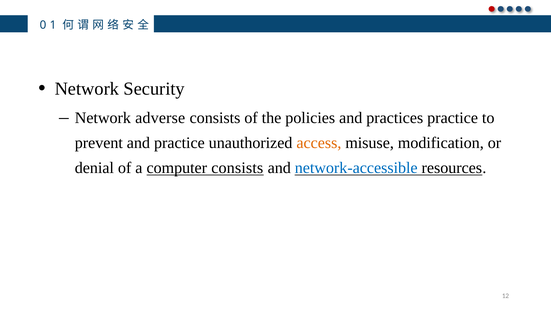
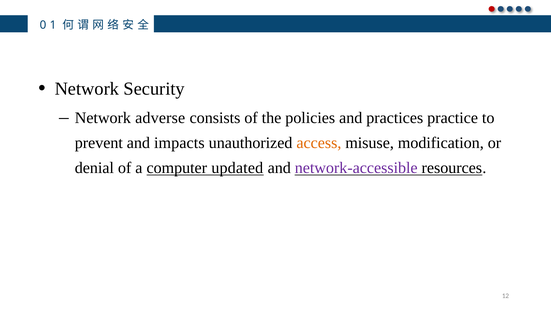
and practice: practice -> impacts
computer consists: consists -> updated
network-accessible colour: blue -> purple
